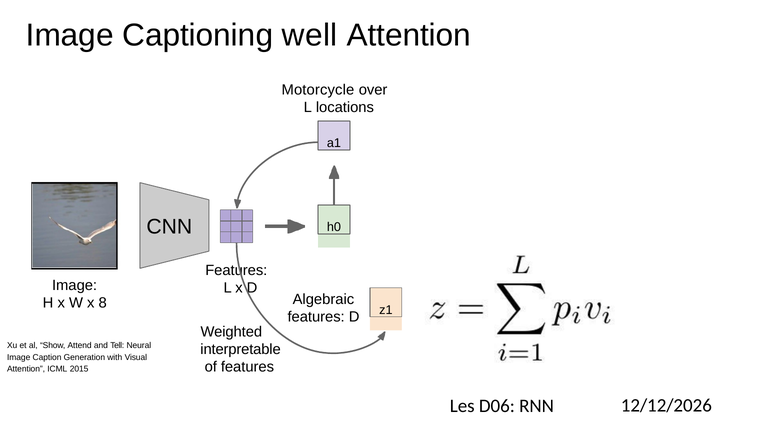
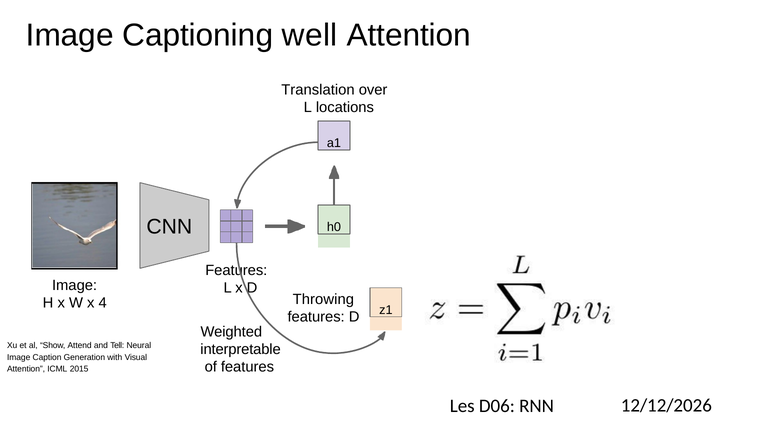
Motorcycle: Motorcycle -> Translation
Algebraic: Algebraic -> Throwing
8: 8 -> 4
